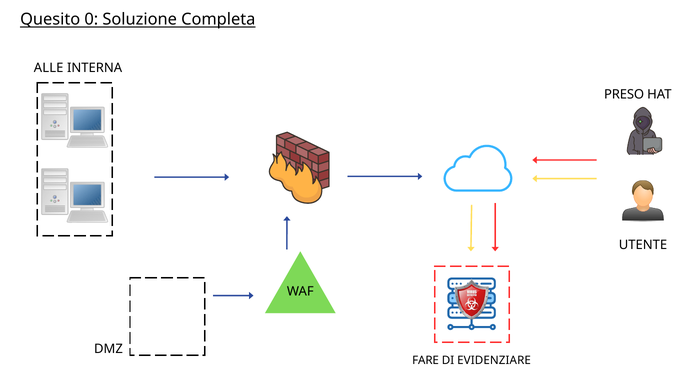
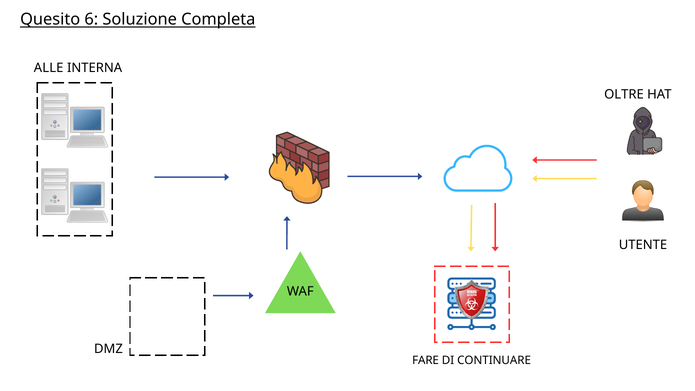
0: 0 -> 6
PRESO: PRESO -> OLTRE
EVIDENZIARE: EVIDENZIARE -> CONTINUARE
